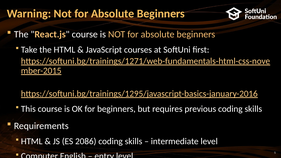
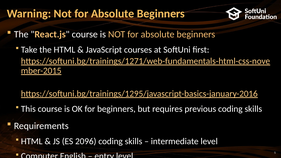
2086: 2086 -> 2096
